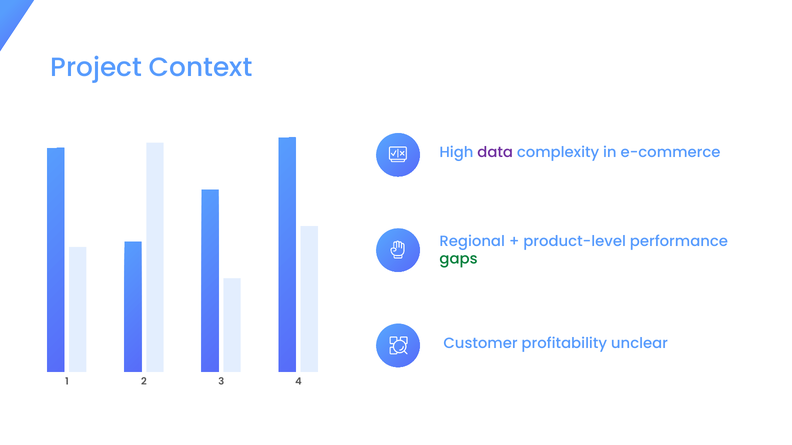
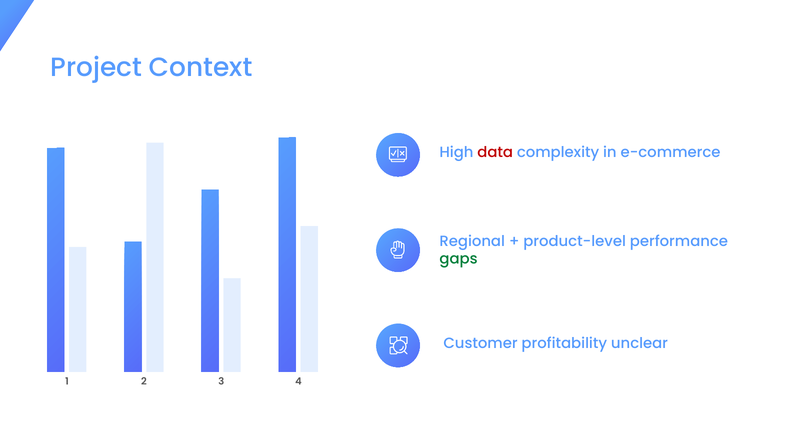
data colour: purple -> red
